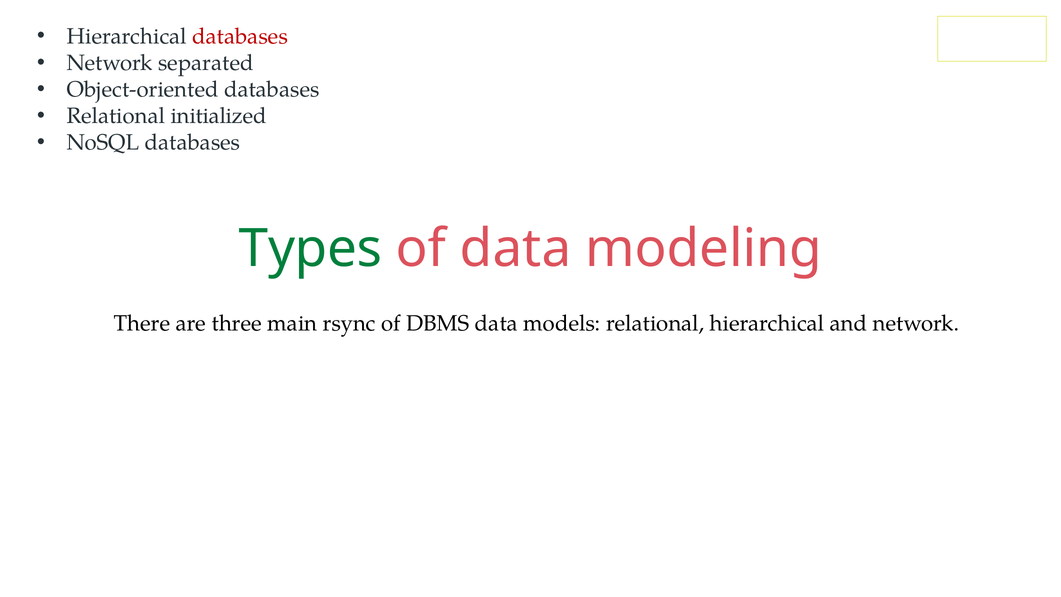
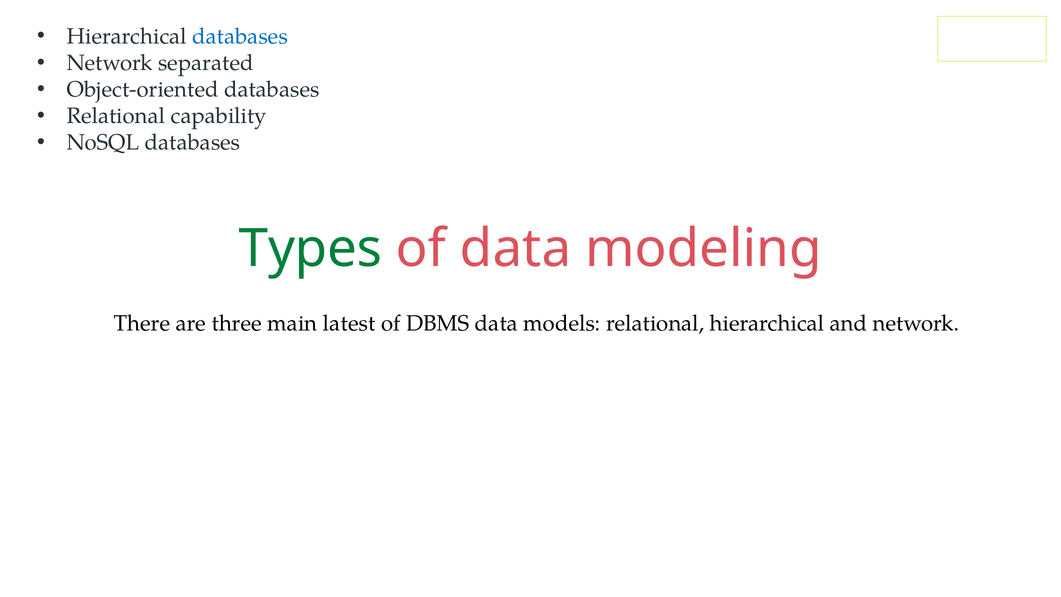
databases at (240, 36) colour: red -> blue
initialized: initialized -> capability
rsync: rsync -> latest
